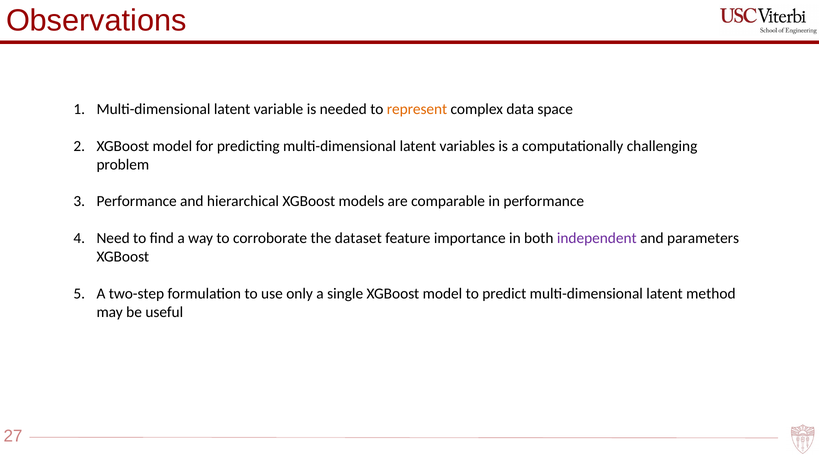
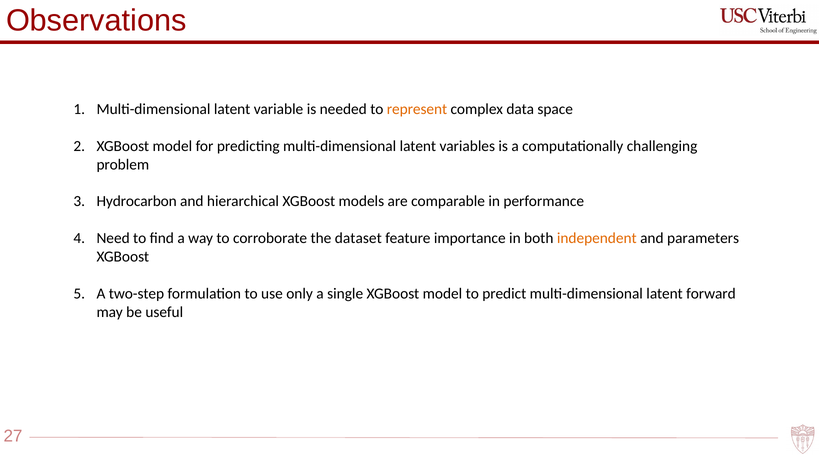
Performance at (137, 201): Performance -> Hydrocarbon
independent colour: purple -> orange
method: method -> forward
